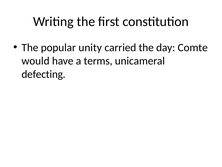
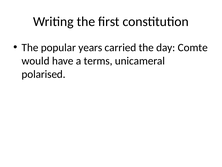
unity: unity -> years
defecting: defecting -> polarised
